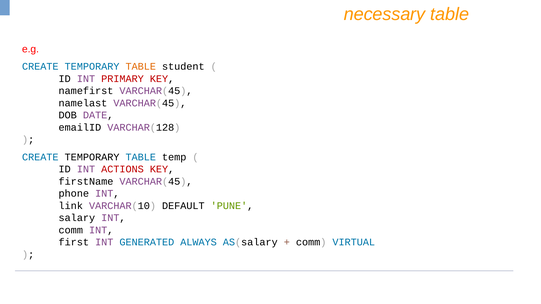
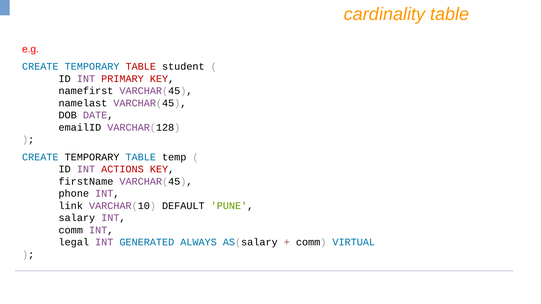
necessary: necessary -> cardinality
TABLE at (141, 67) colour: orange -> red
first: first -> legal
